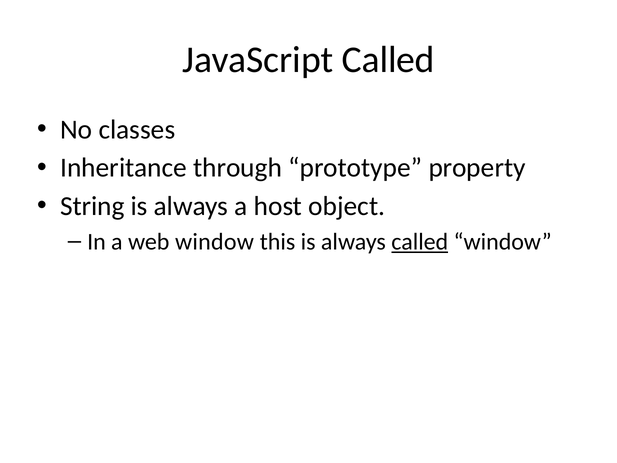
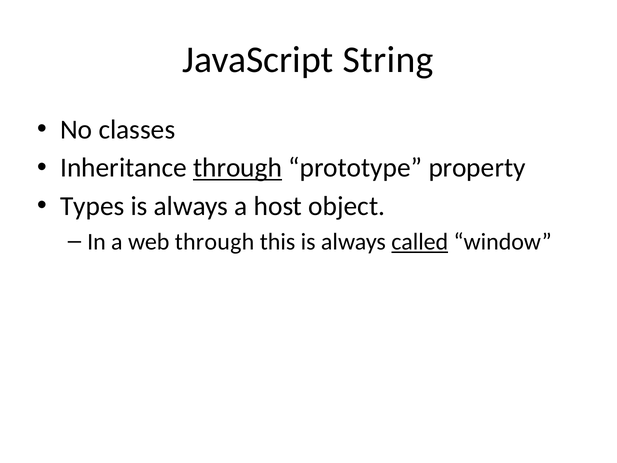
JavaScript Called: Called -> String
through at (238, 168) underline: none -> present
String: String -> Types
web window: window -> through
